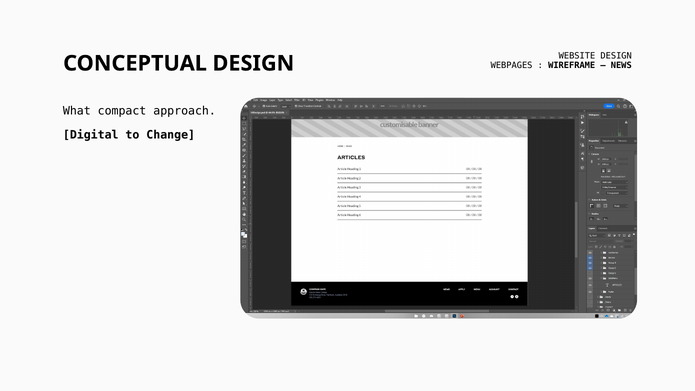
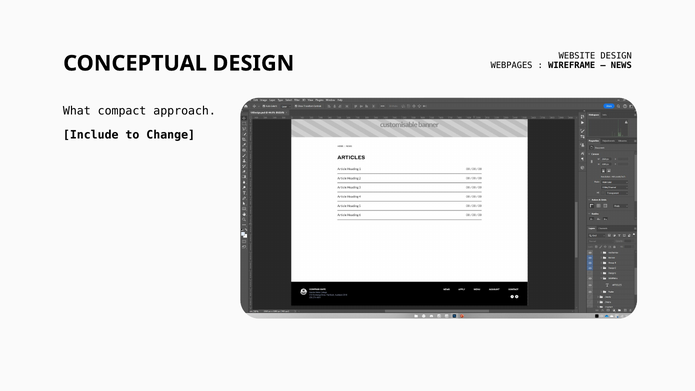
Digital: Digital -> Include
